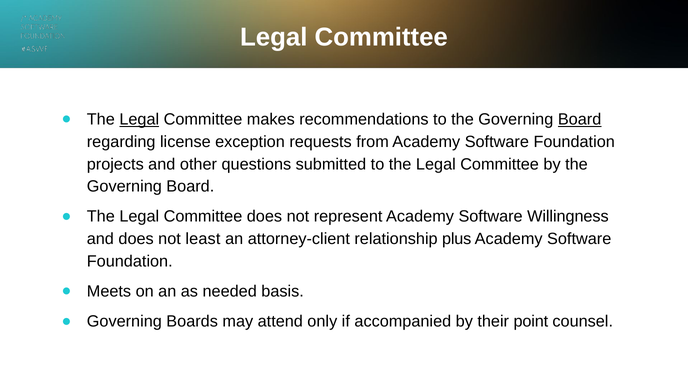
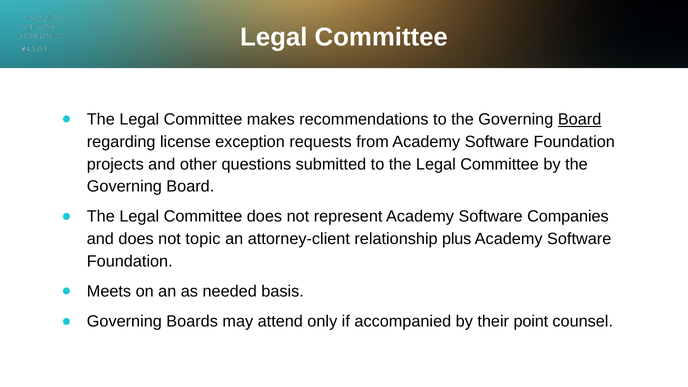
Legal at (139, 119) underline: present -> none
Willingness: Willingness -> Companies
least: least -> topic
